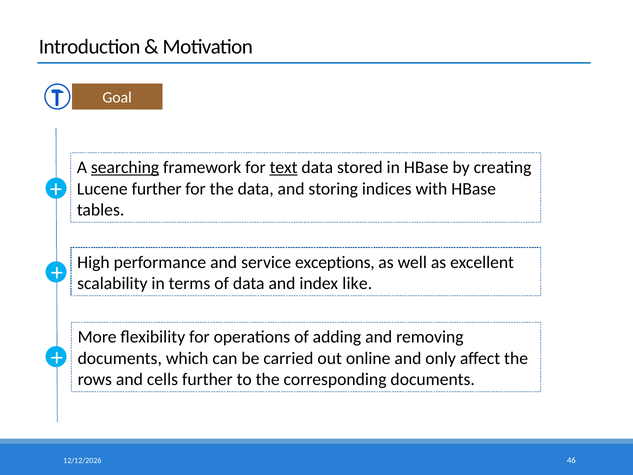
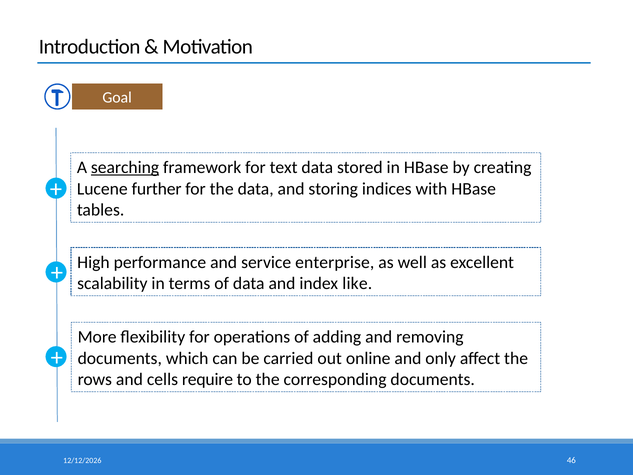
text underline: present -> none
exceptions: exceptions -> enterprise
cells further: further -> require
